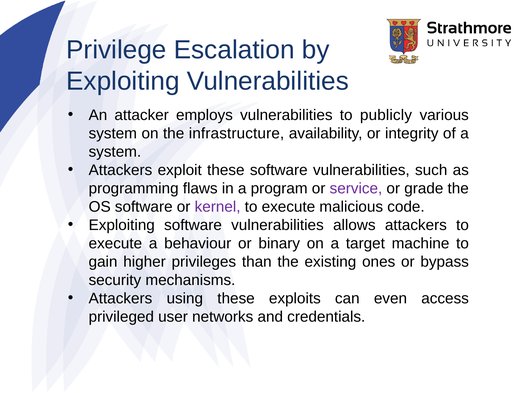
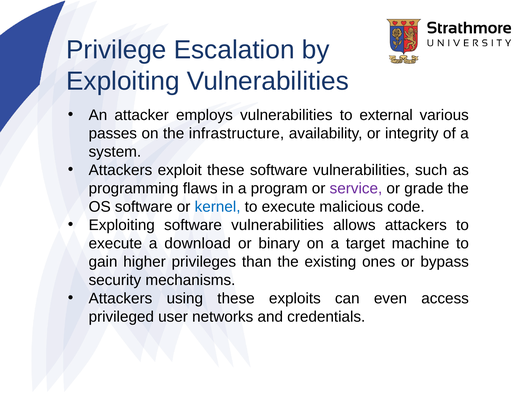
publicly: publicly -> external
system at (113, 133): system -> passes
kernel colour: purple -> blue
behaviour: behaviour -> download
